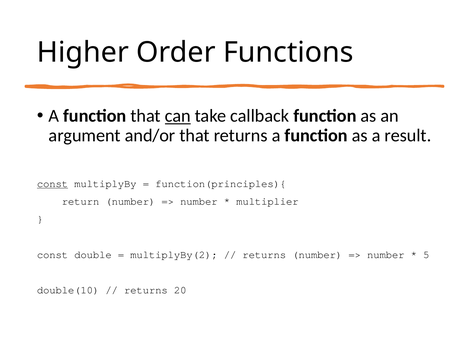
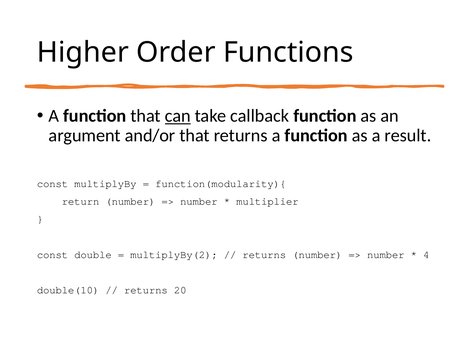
const at (53, 184) underline: present -> none
function(principles){: function(principles){ -> function(modularity){
5: 5 -> 4
